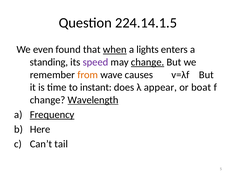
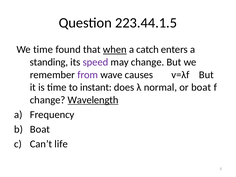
224.14.1.5: 224.14.1.5 -> 223.44.1.5
We even: even -> time
lights: lights -> catch
change at (148, 62) underline: present -> none
from colour: orange -> purple
appear: appear -> normal
Frequency underline: present -> none
Here at (40, 129): Here -> Boat
tail: tail -> life
